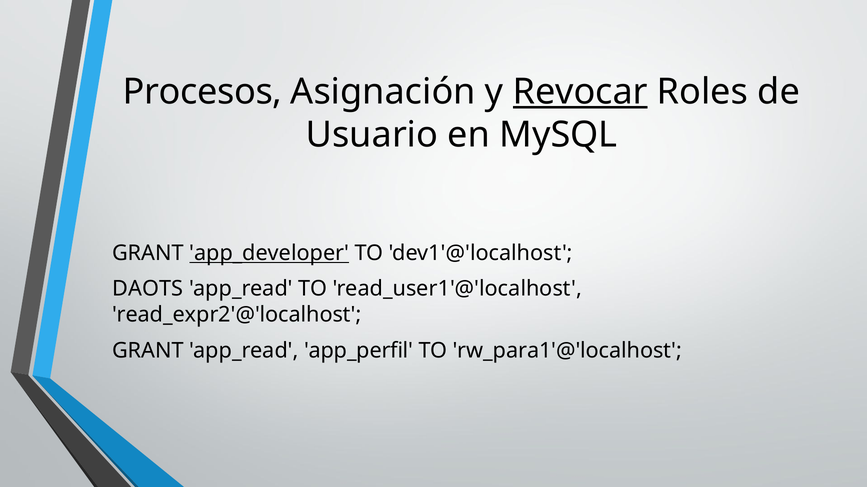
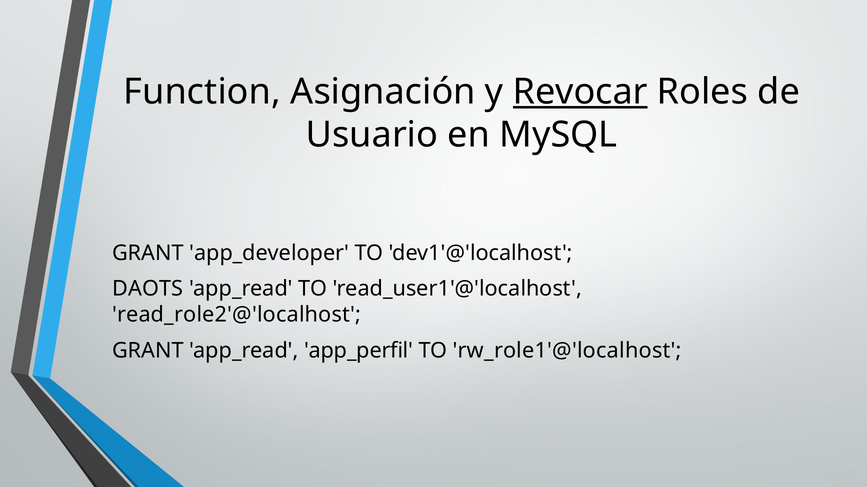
Procesos: Procesos -> Function
app_developer underline: present -> none
read_expr2'@'localhost: read_expr2'@'localhost -> read_role2'@'localhost
rw_para1'@'localhost: rw_para1'@'localhost -> rw_role1'@'localhost
